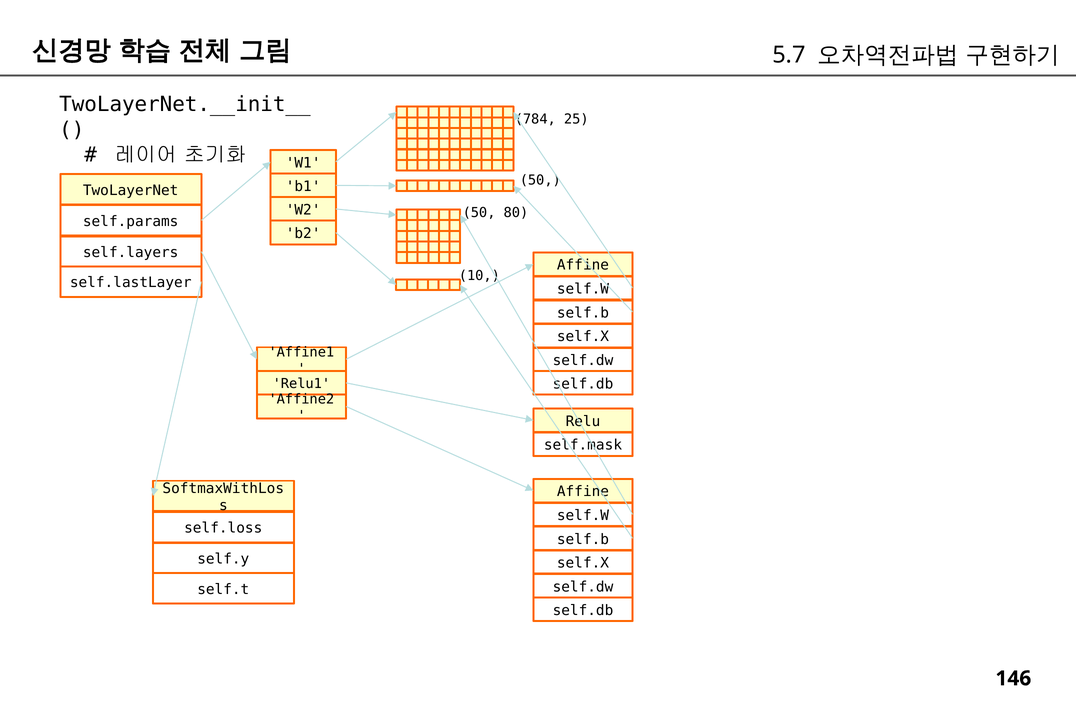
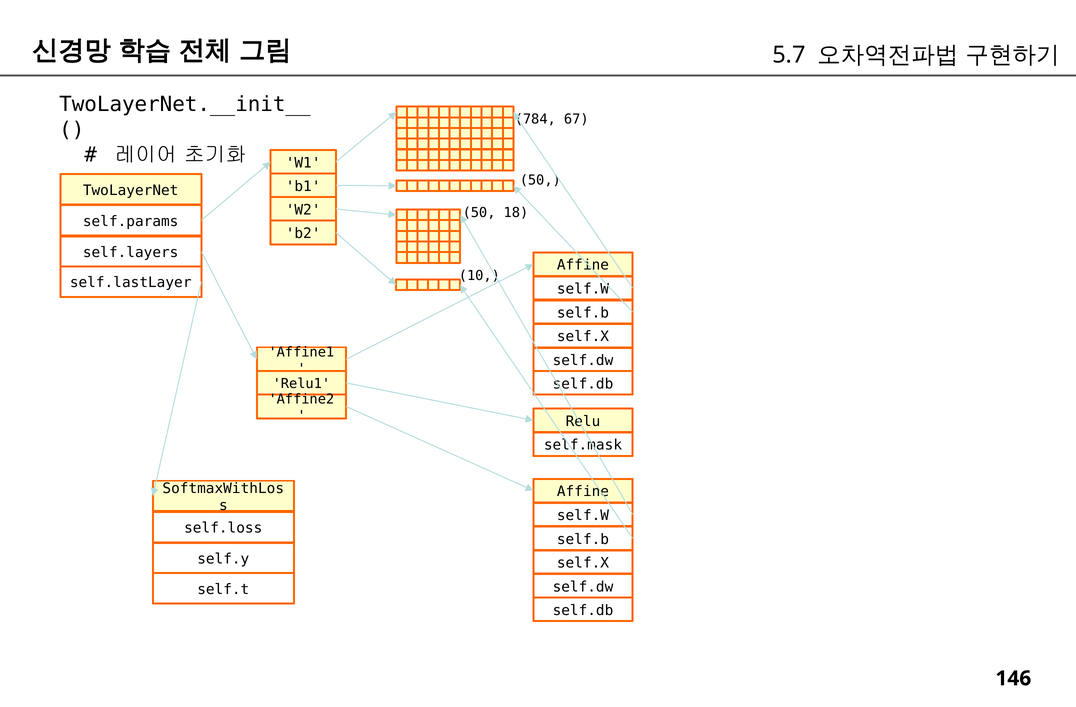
25: 25 -> 67
80: 80 -> 18
